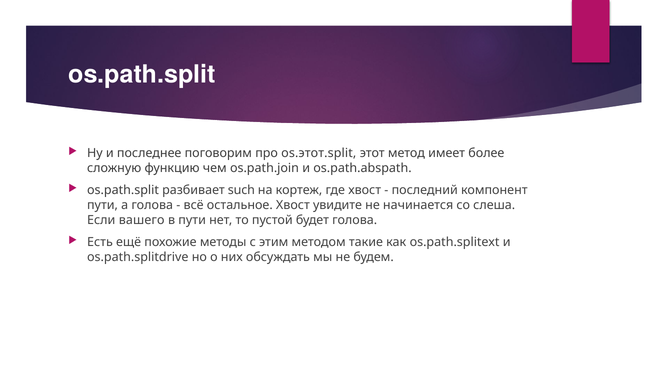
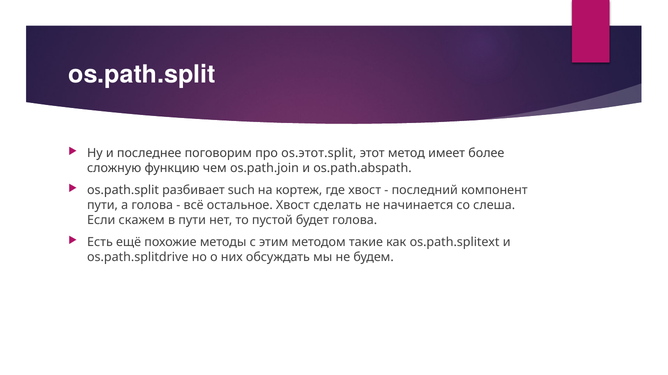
увидите: увидите -> сделать
вашего: вашего -> скажем
